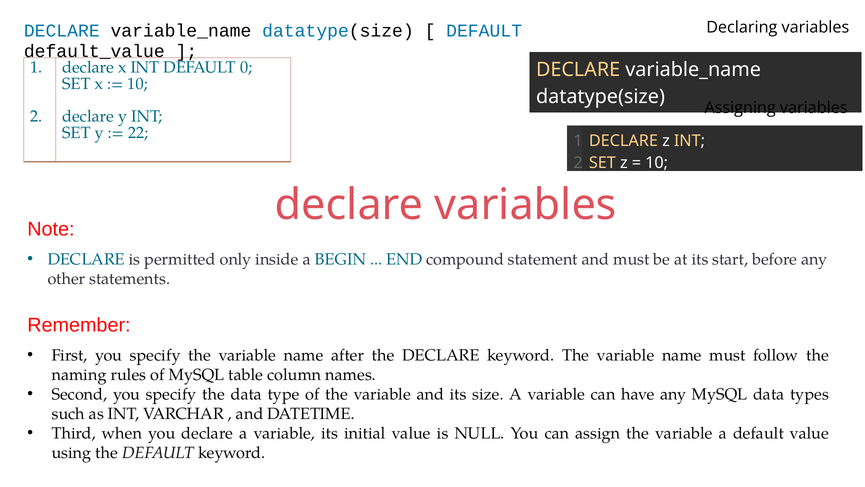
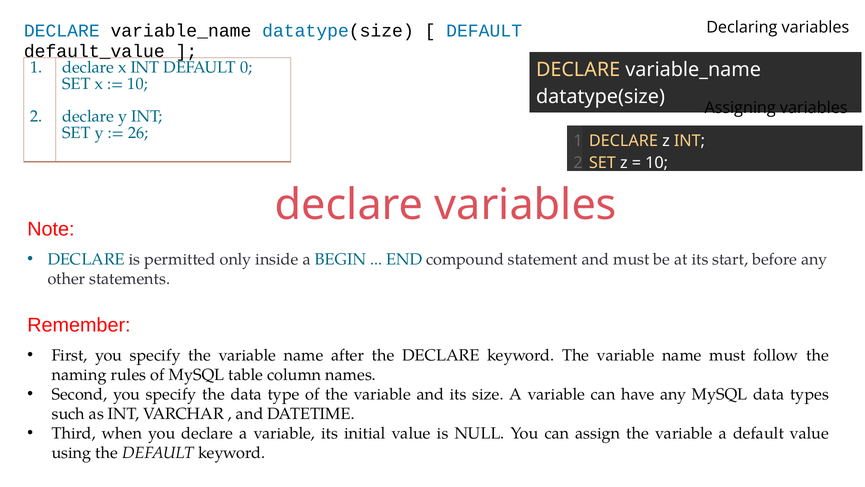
22: 22 -> 26
